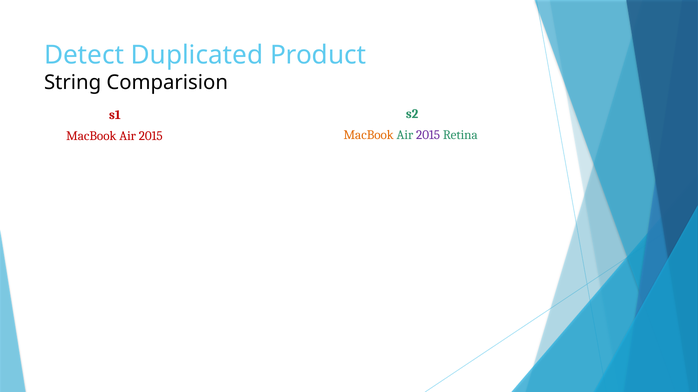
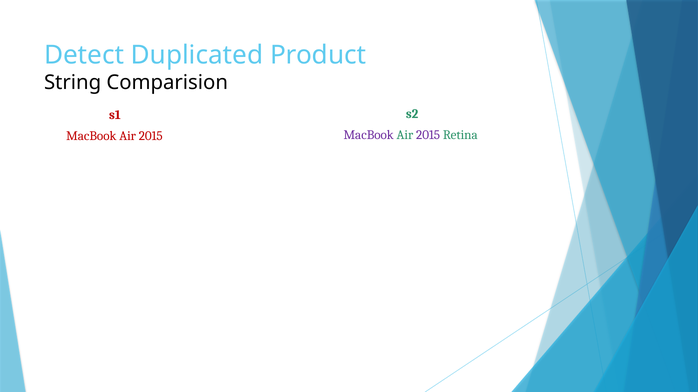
MacBook at (369, 135) colour: orange -> purple
